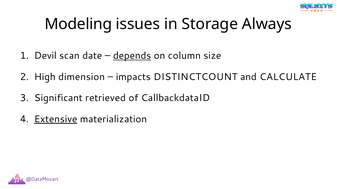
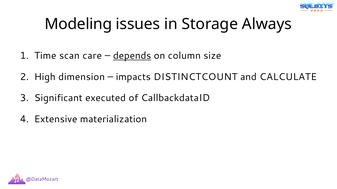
Devil: Devil -> Time
date: date -> care
retrieved: retrieved -> executed
Extensive underline: present -> none
